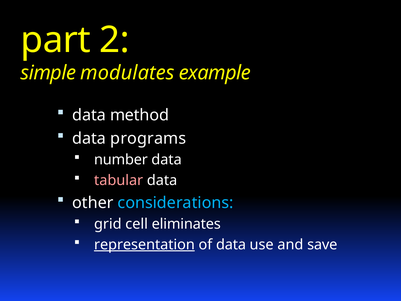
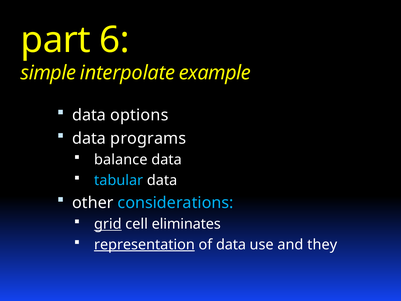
2: 2 -> 6
modulates: modulates -> interpolate
method: method -> options
number: number -> balance
tabular colour: pink -> light blue
grid underline: none -> present
save: save -> they
